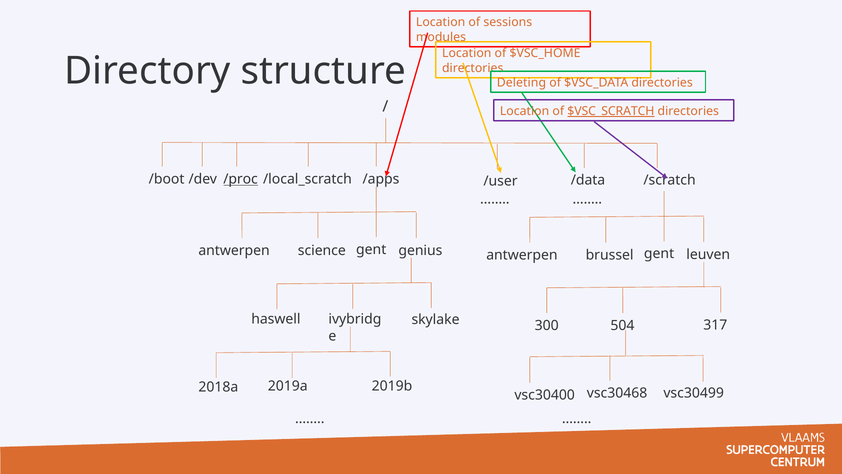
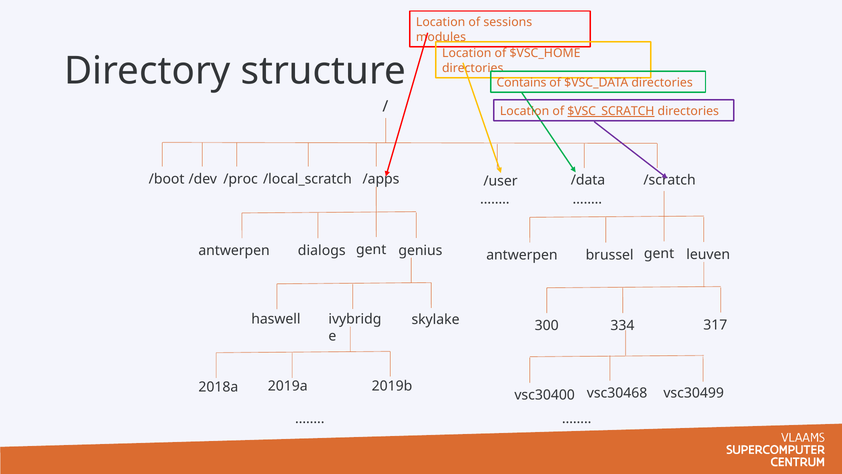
Deleting: Deleting -> Contains
/proc underline: present -> none
science: science -> dialogs
504: 504 -> 334
